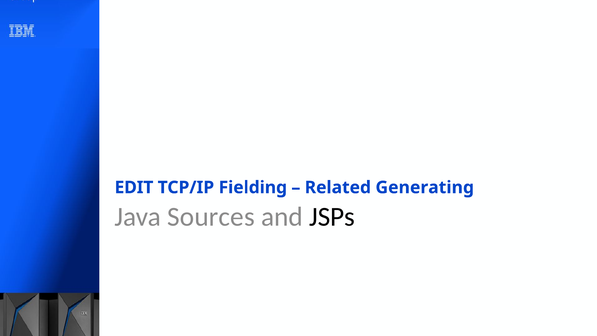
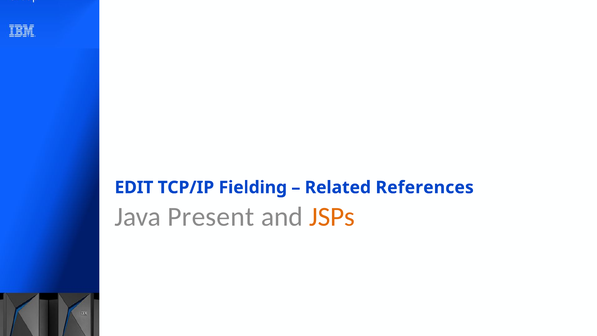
Generating: Generating -> References
Sources: Sources -> Present
JSPs colour: black -> orange
